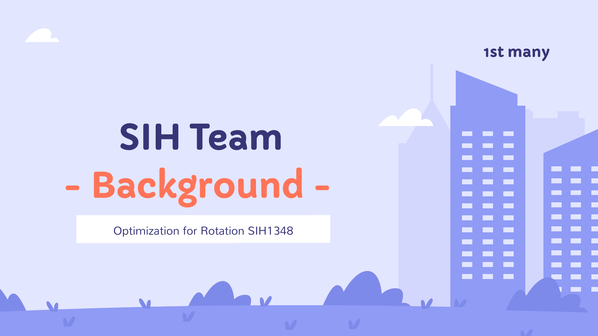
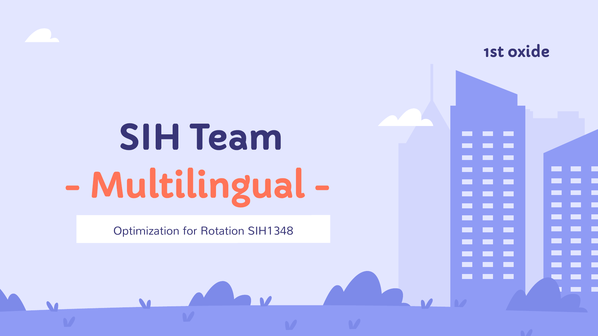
many: many -> oxide
Background: Background -> Multilingual
